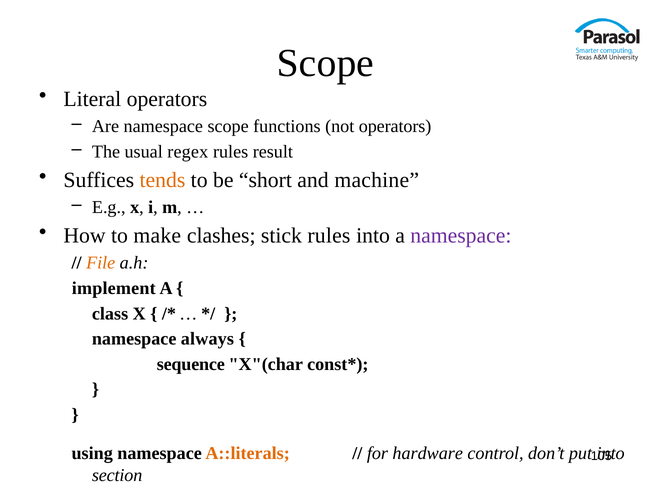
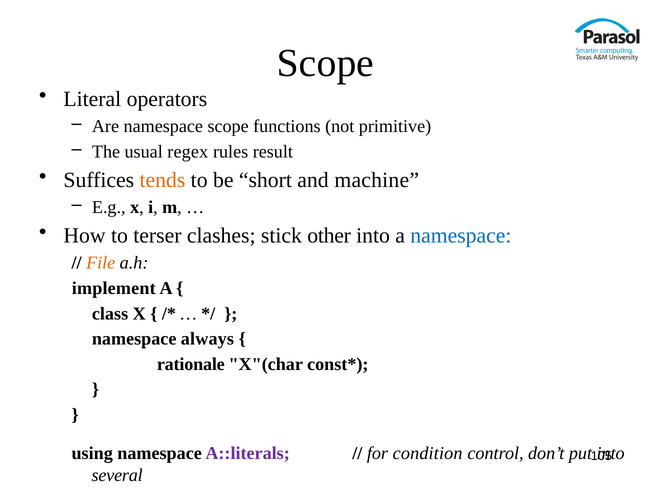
not operators: operators -> primitive
make: make -> terser
stick rules: rules -> other
namespace at (461, 236) colour: purple -> blue
sequence: sequence -> rationale
A::literals colour: orange -> purple
hardware: hardware -> condition
section: section -> several
